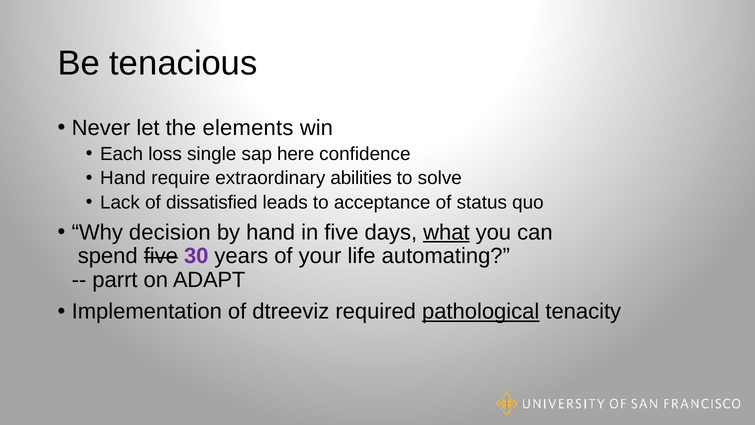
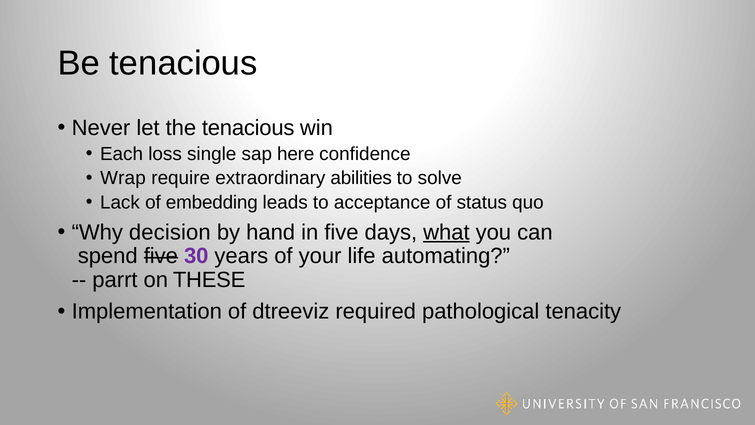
the elements: elements -> tenacious
Hand at (123, 178): Hand -> Wrap
dissatisfied: dissatisfied -> embedding
ADAPT: ADAPT -> THESE
pathological underline: present -> none
